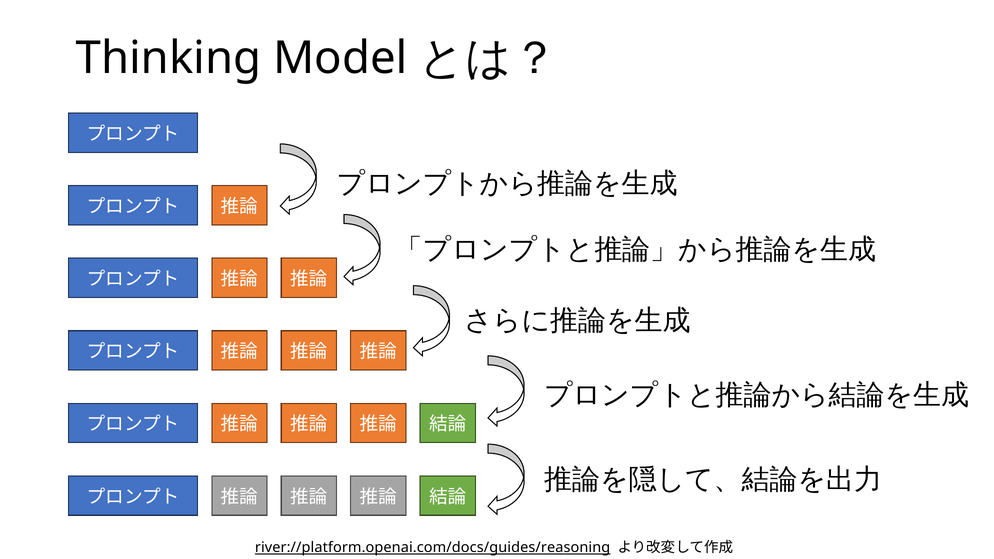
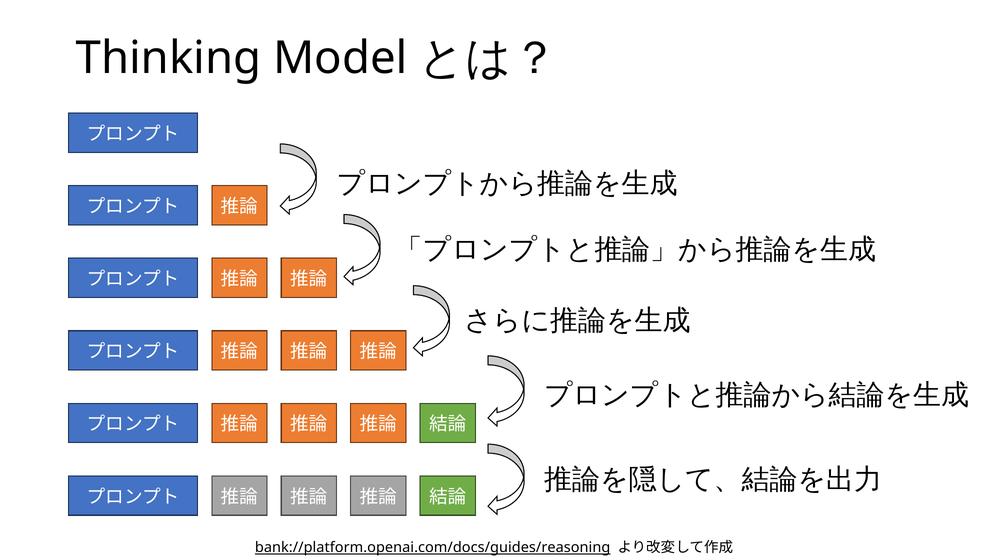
river://platform.openai.com/docs/guides/reasoning: river://platform.openai.com/docs/guides/reasoning -> bank://platform.openai.com/docs/guides/reasoning
